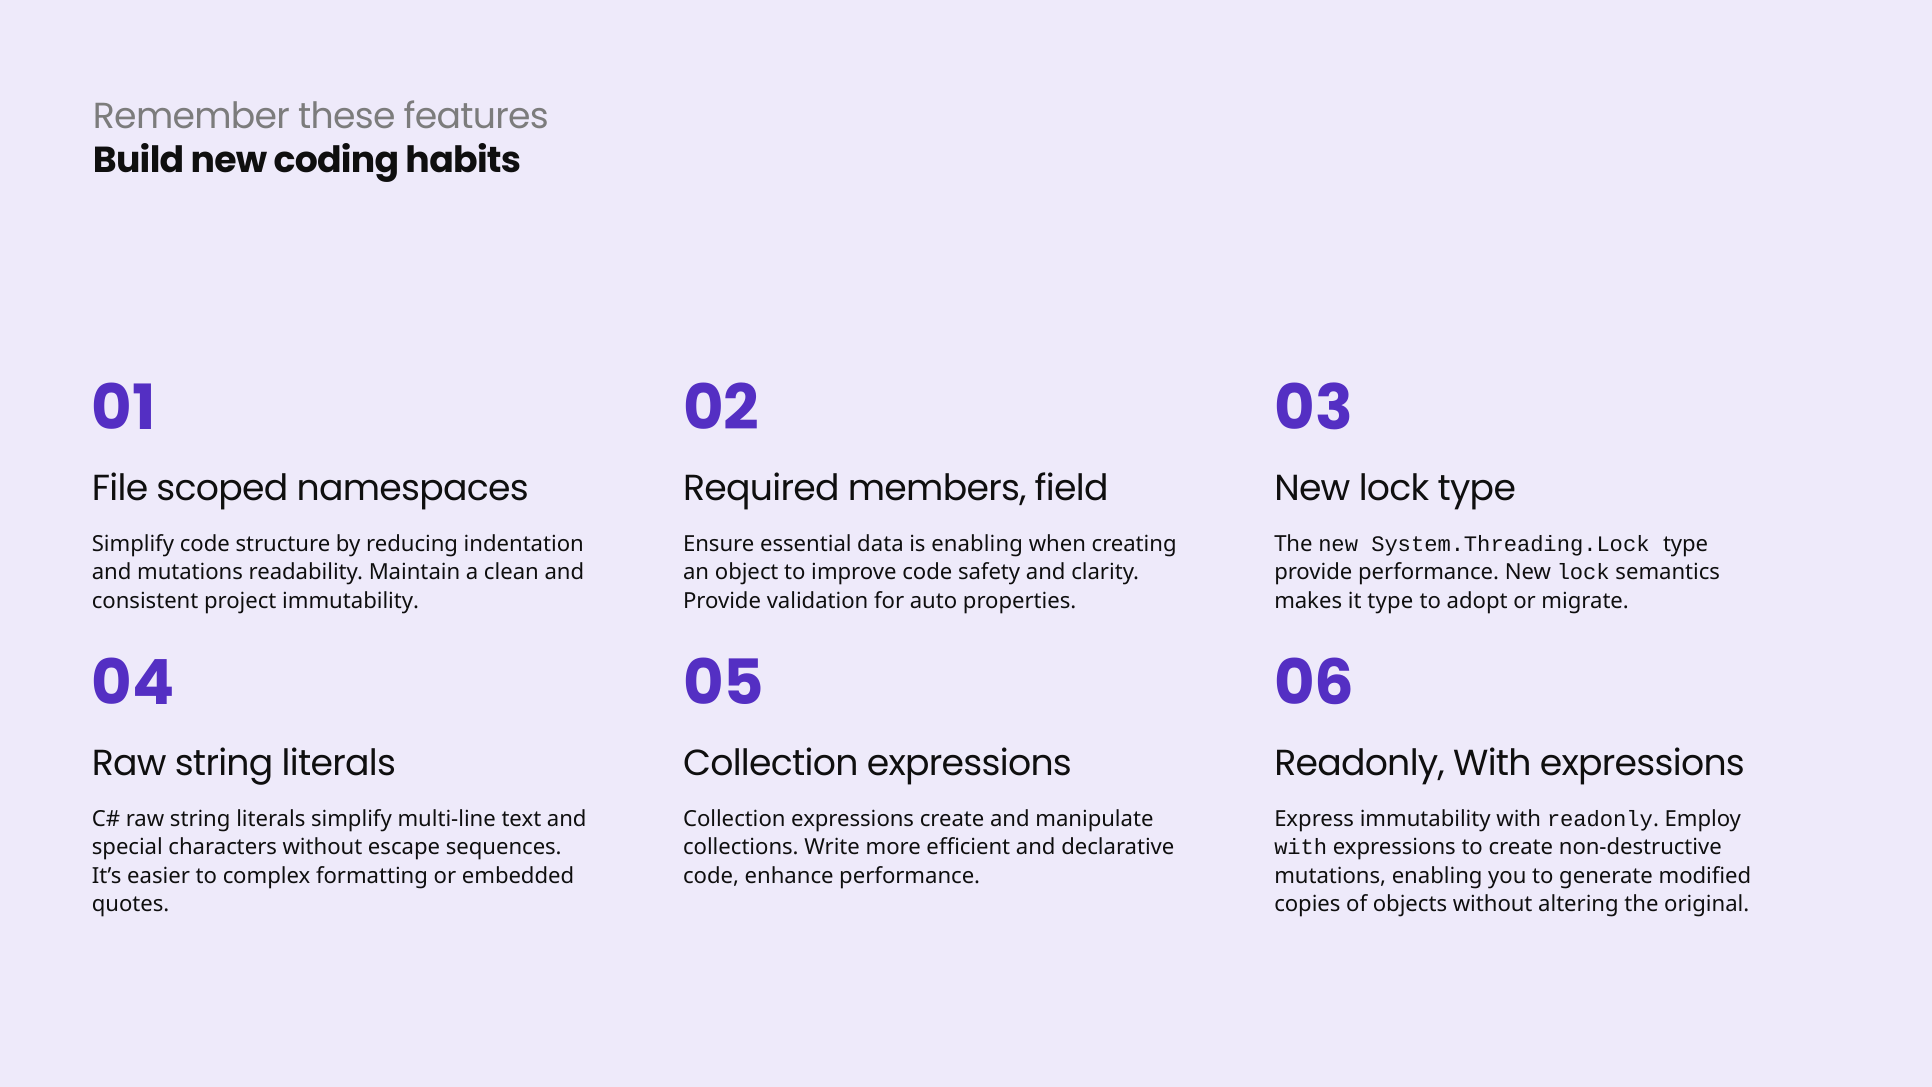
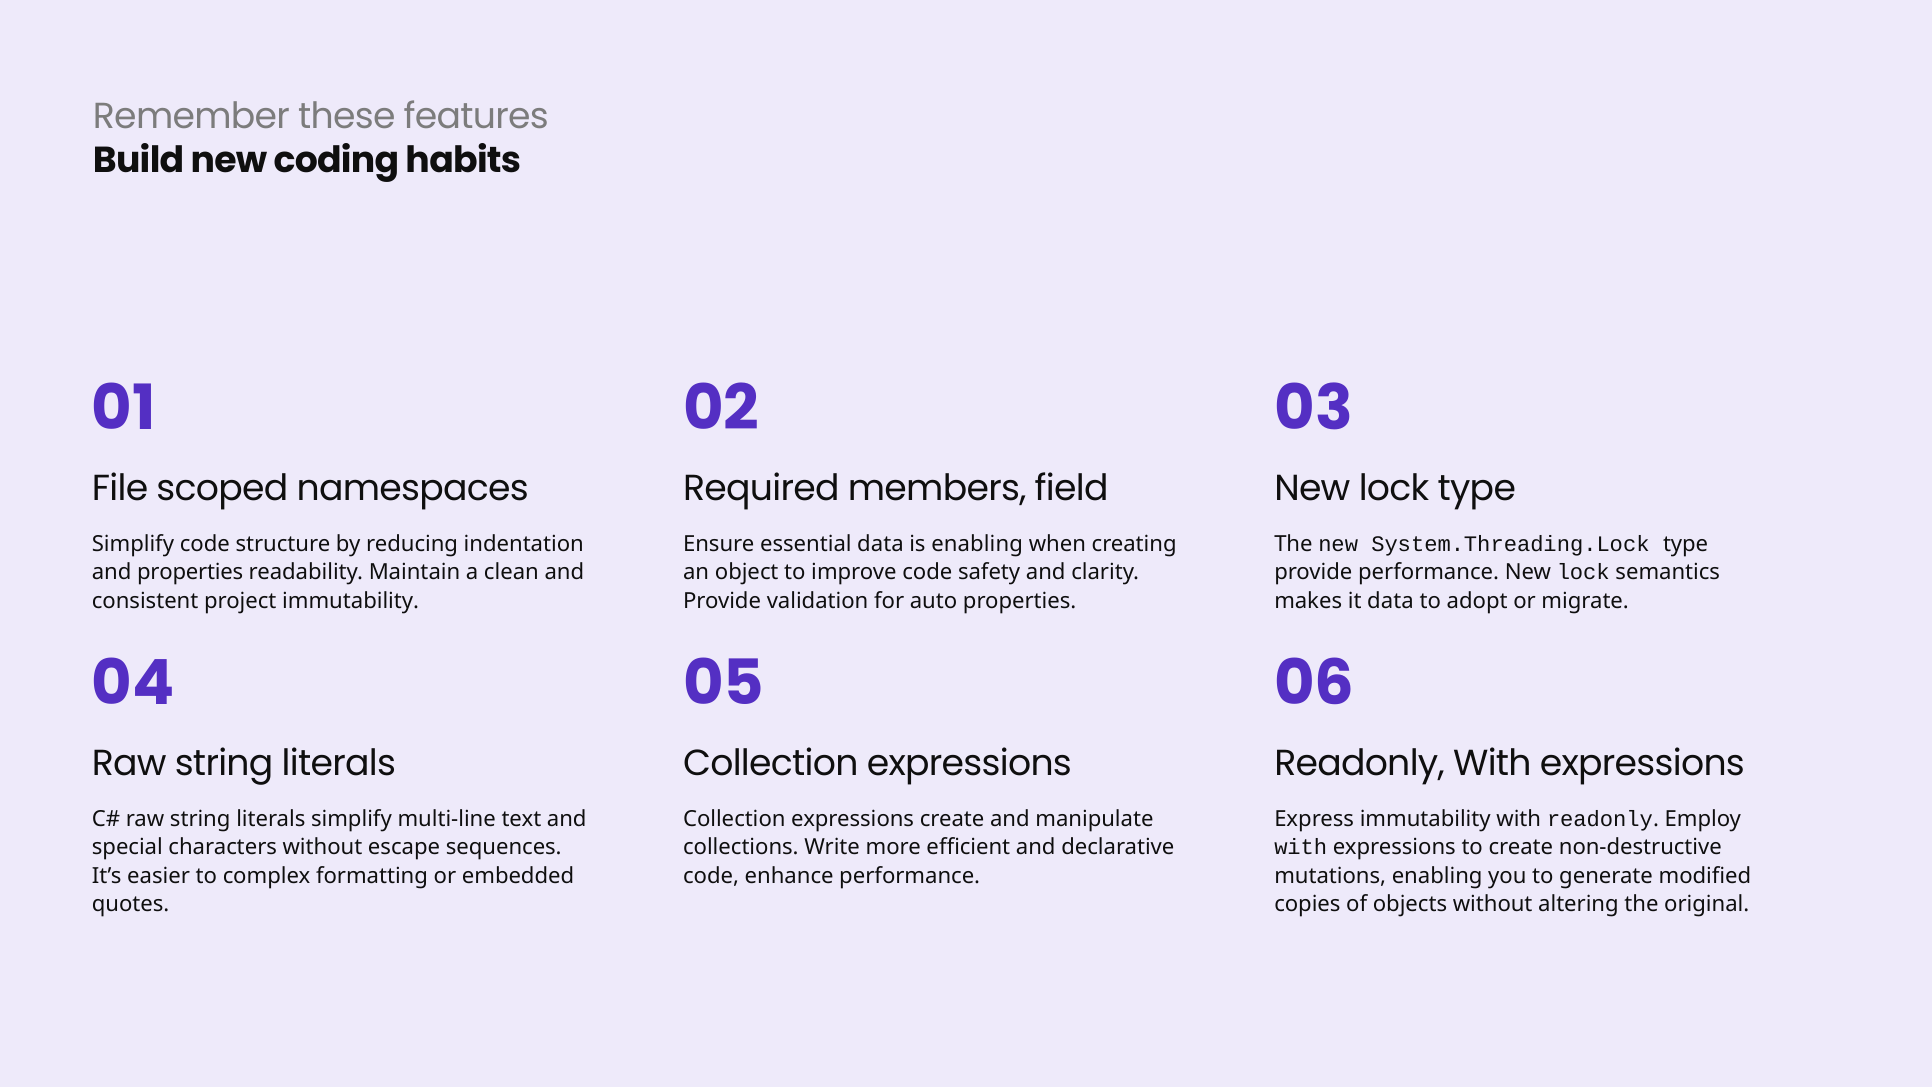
and mutations: mutations -> properties
it type: type -> data
